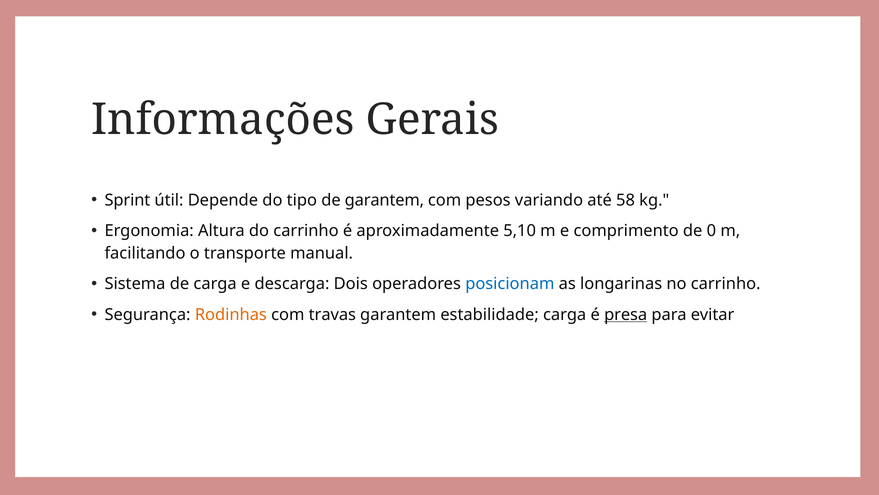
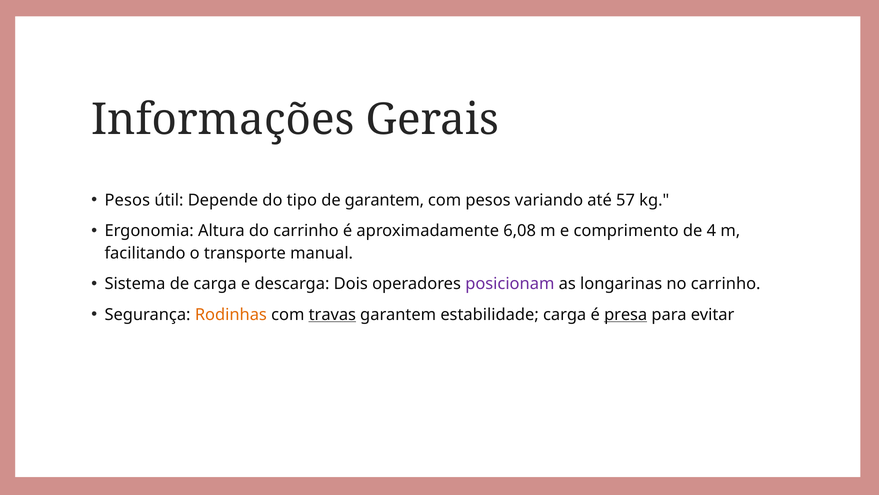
Sprint at (127, 200): Sprint -> Pesos
58: 58 -> 57
5,10: 5,10 -> 6,08
0: 0 -> 4
posicionam colour: blue -> purple
travas underline: none -> present
